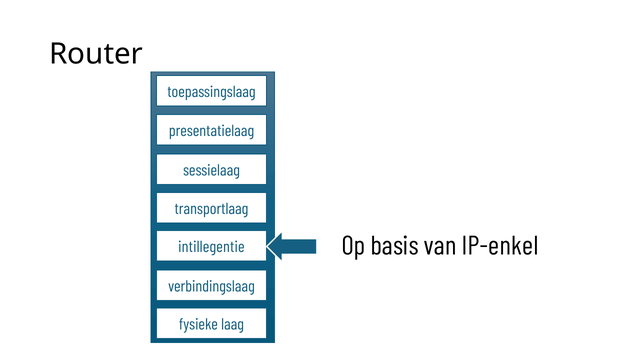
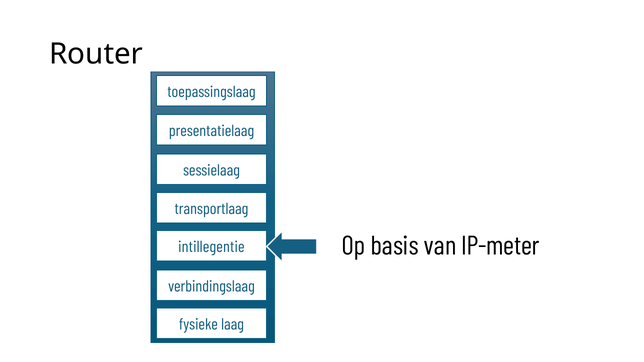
IP-enkel: IP-enkel -> IP-meter
